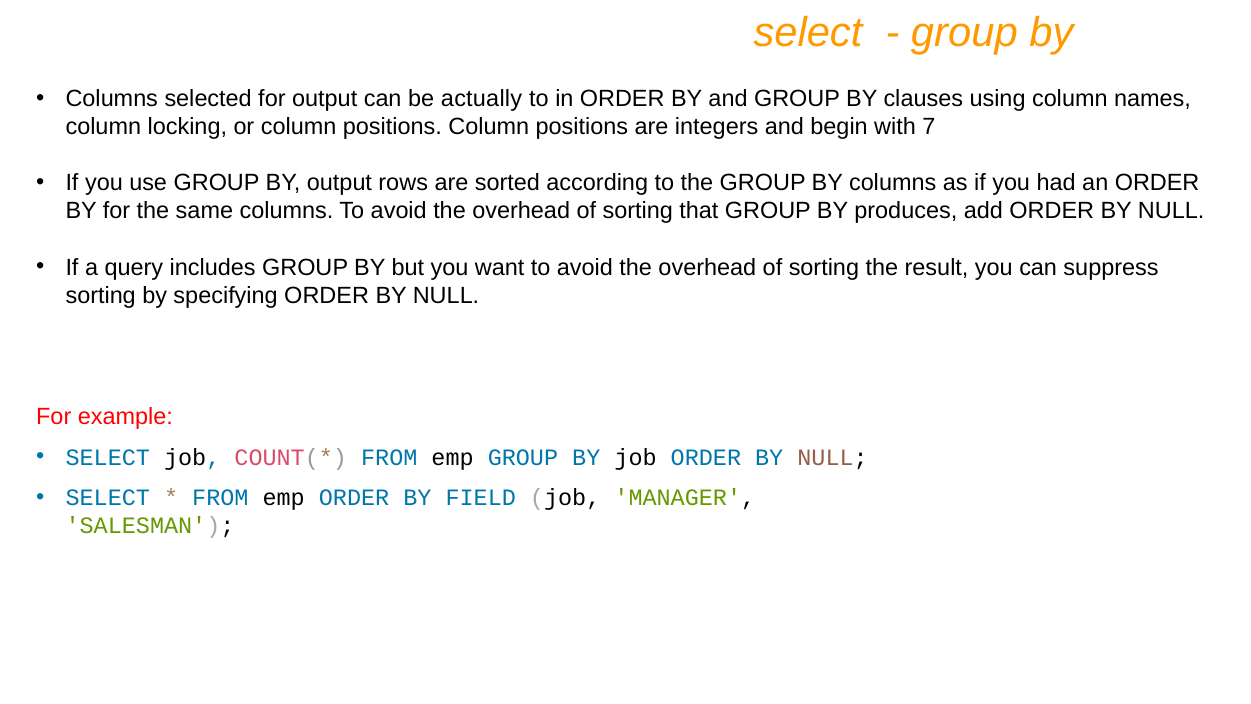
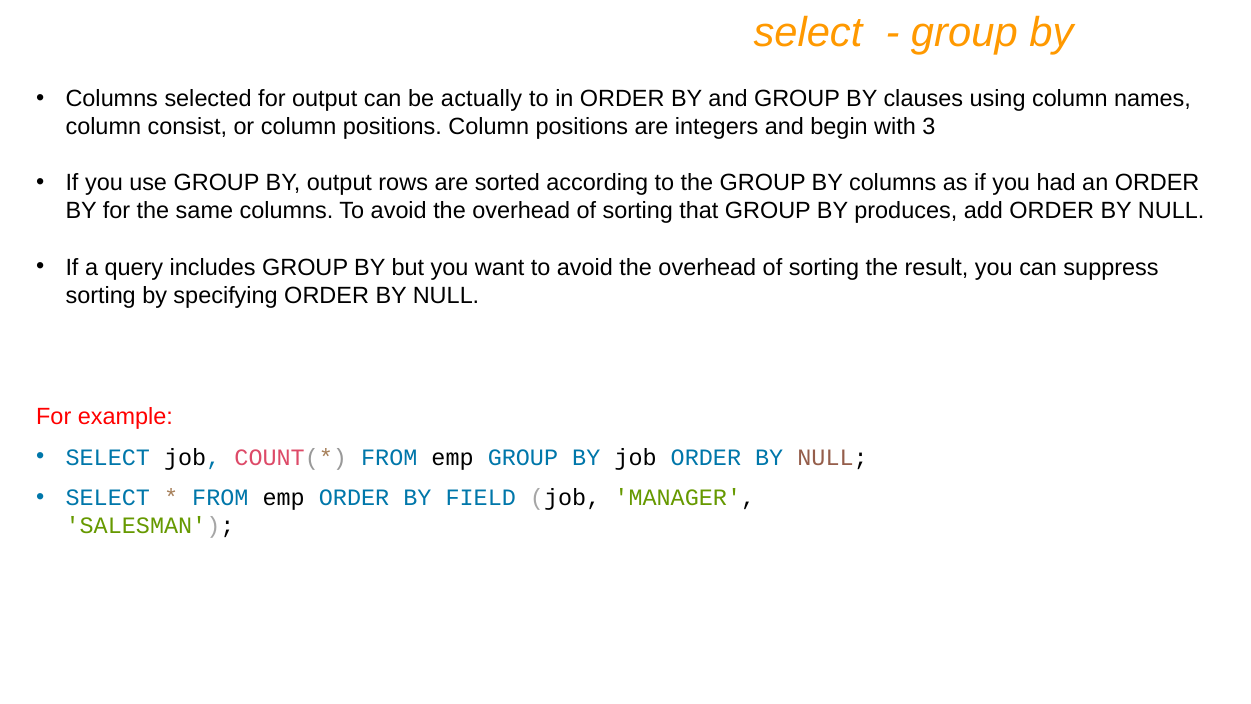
locking: locking -> consist
7: 7 -> 3
